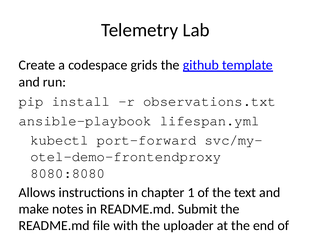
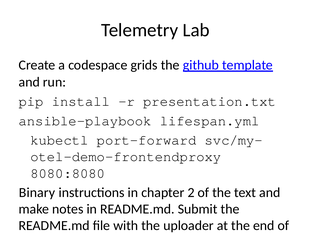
observations.txt: observations.txt -> presentation.txt
Allows: Allows -> Binary
1: 1 -> 2
